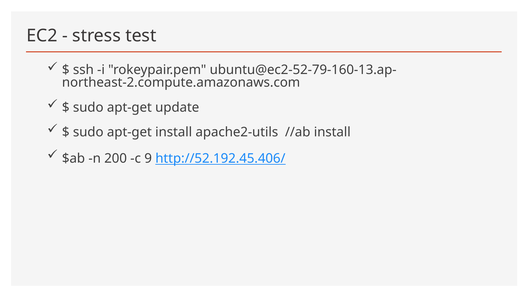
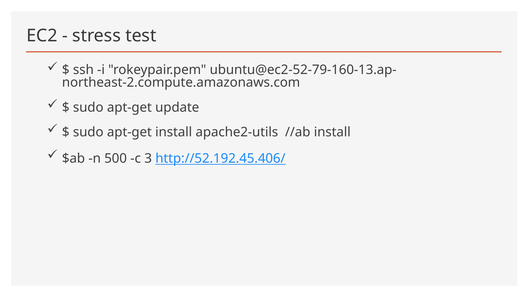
200: 200 -> 500
9: 9 -> 3
